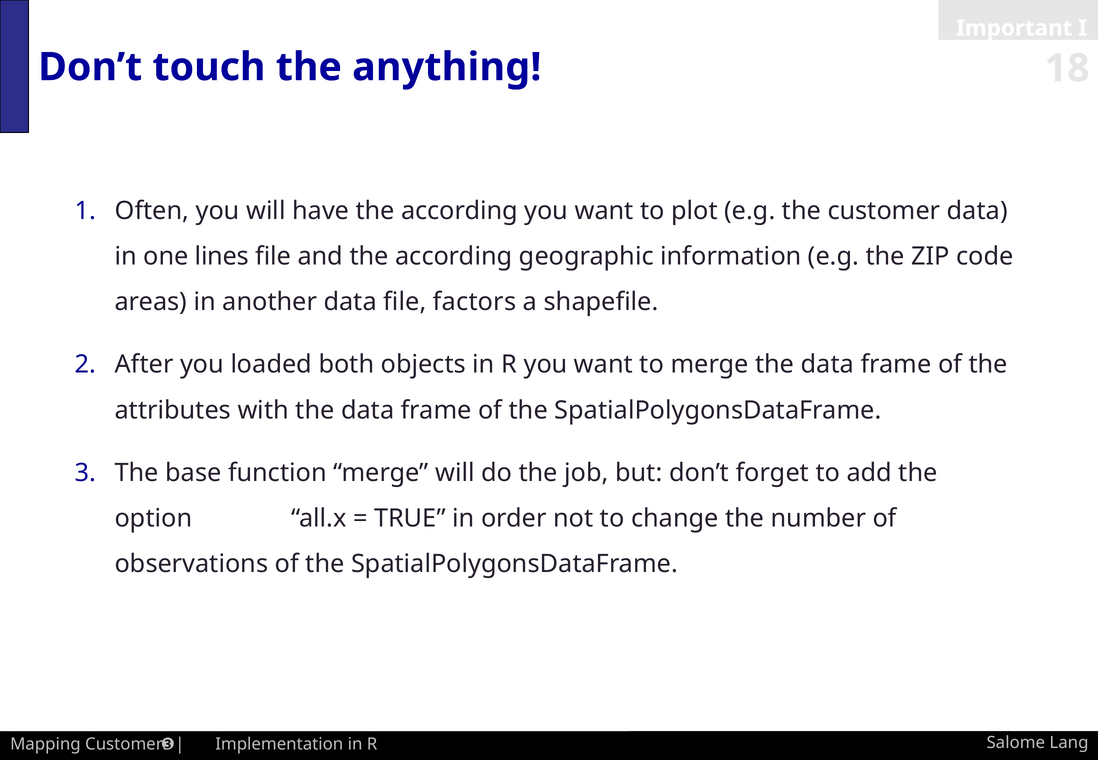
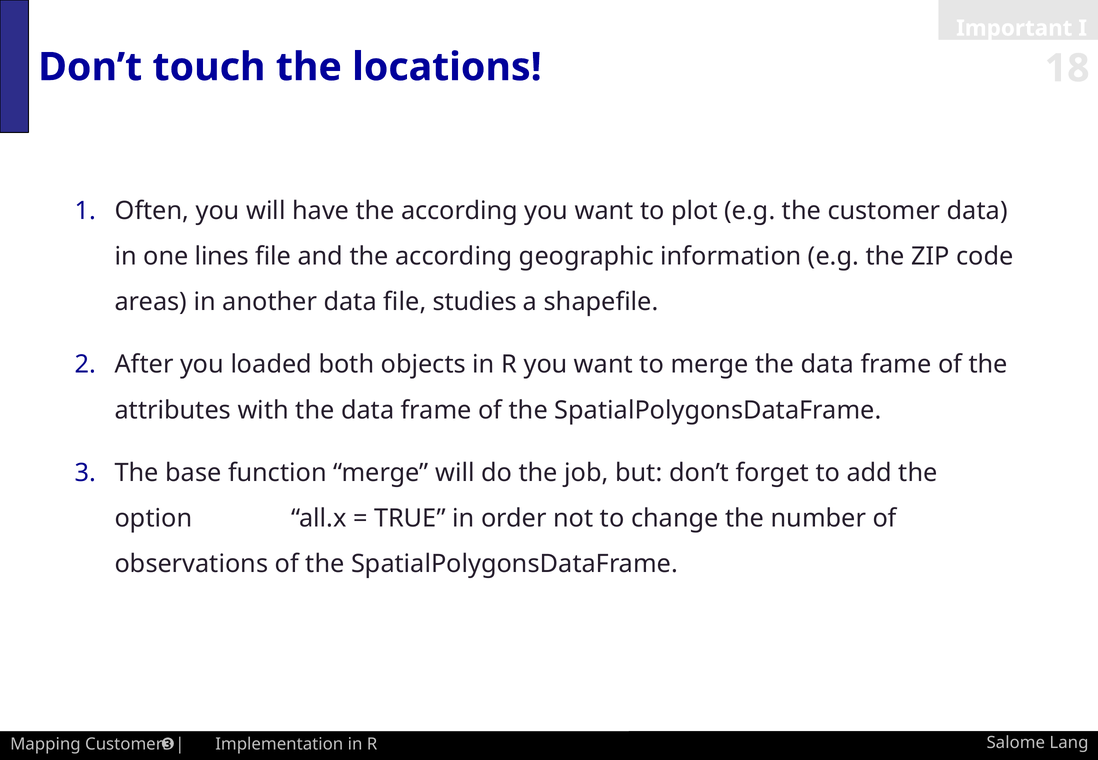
anything: anything -> locations
factors: factors -> studies
